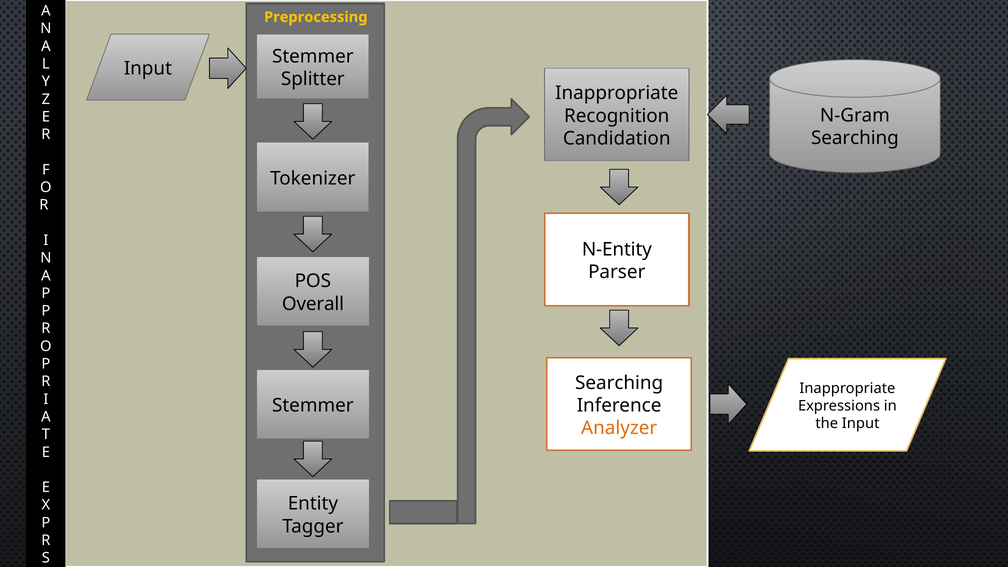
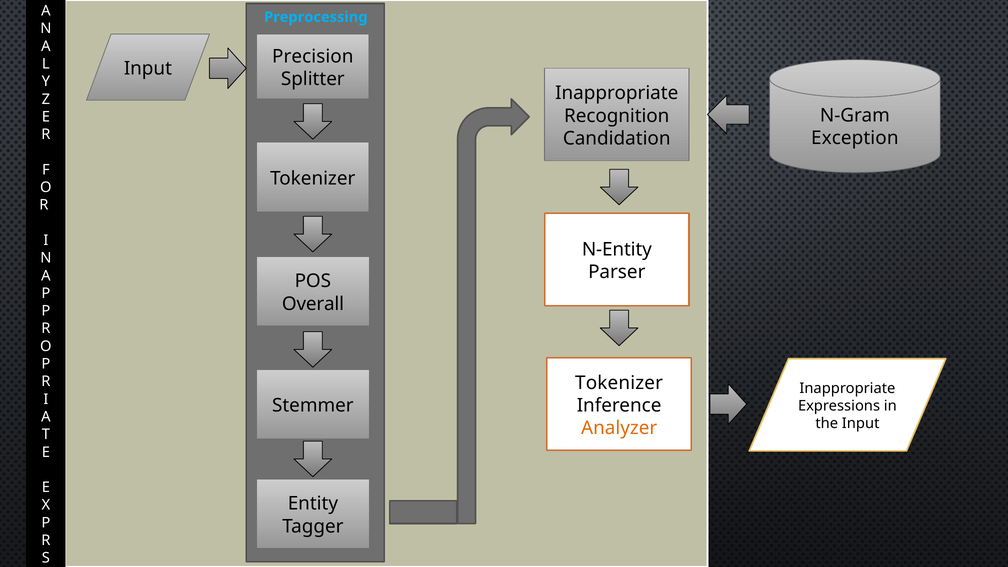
Preprocessing colour: yellow -> light blue
Stemmer at (313, 56): Stemmer -> Precision
Searching at (855, 138): Searching -> Exception
Searching at (619, 383): Searching -> Tokenizer
